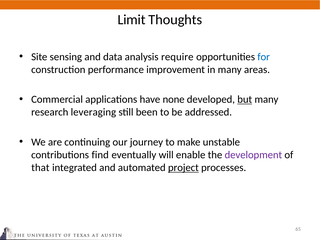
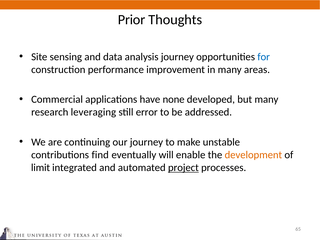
Limit: Limit -> Prior
analysis require: require -> journey
but underline: present -> none
been: been -> error
development colour: purple -> orange
that: that -> limit
